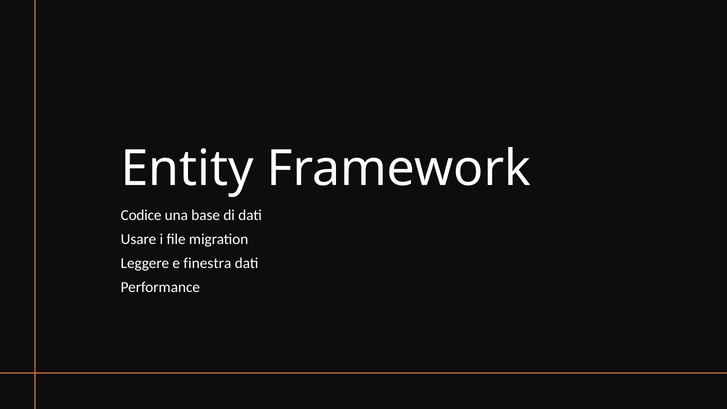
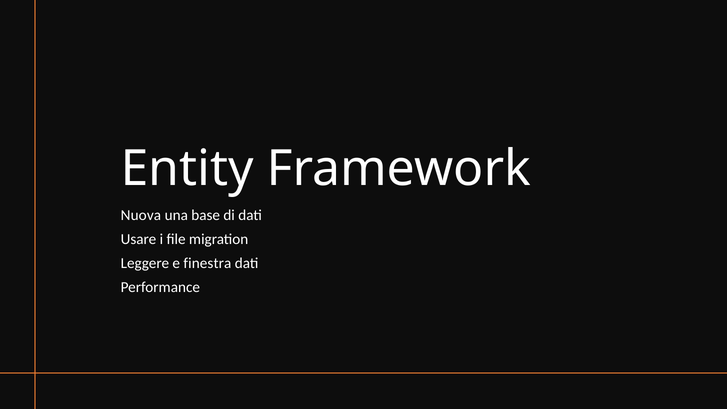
Codice: Codice -> Nuova
